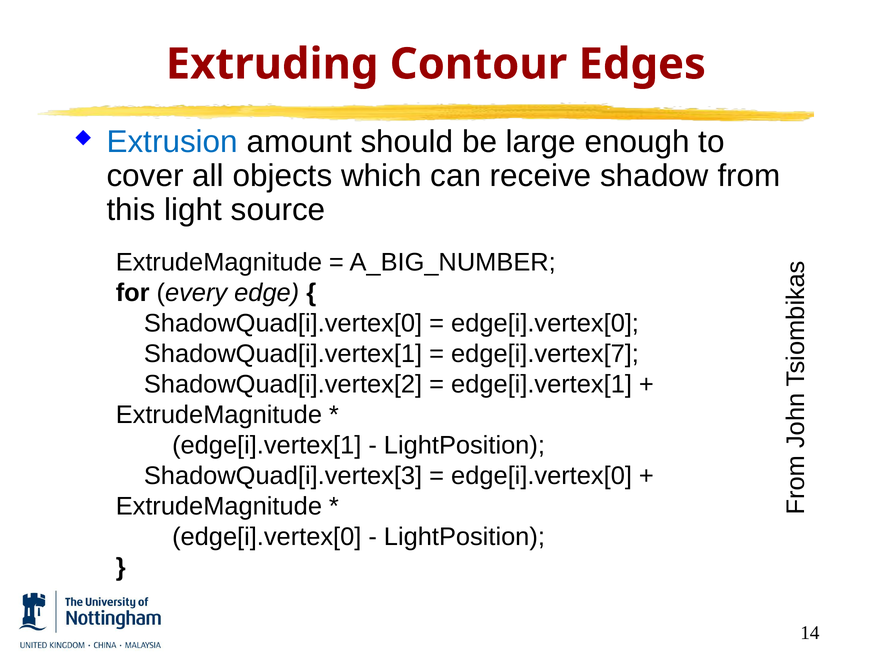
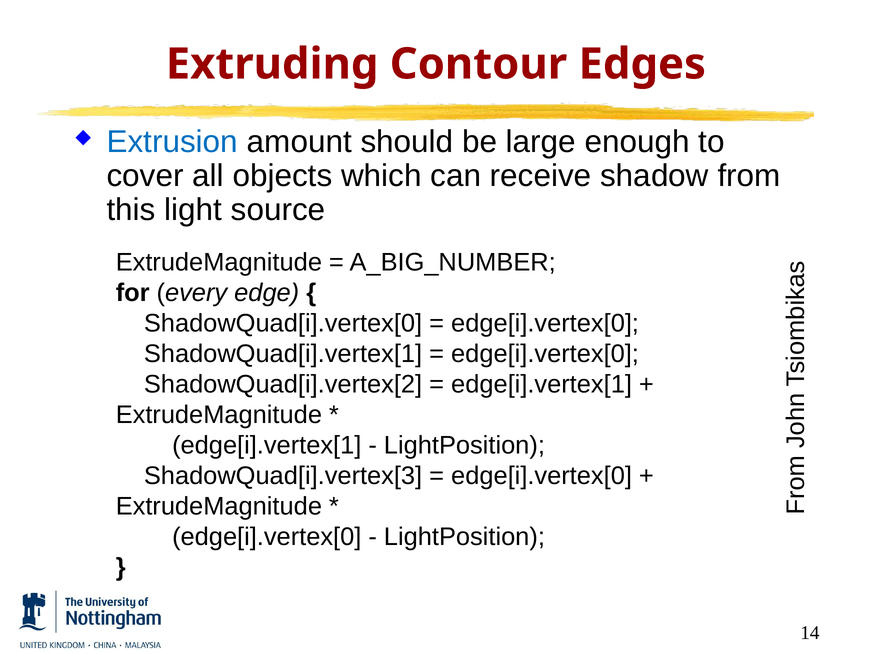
edge[i].vertex[7 at (545, 354): edge[i].vertex[7 -> edge[i].vertex[0
